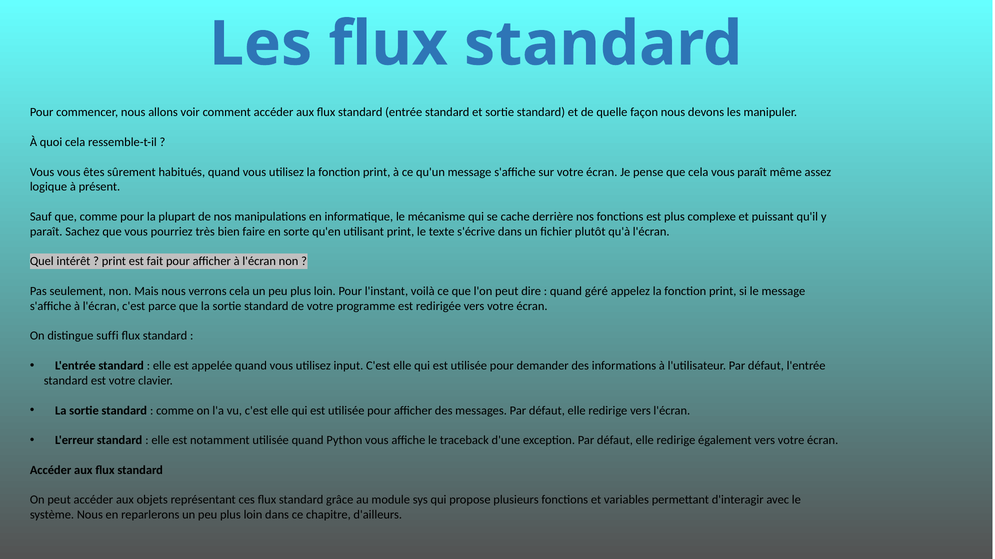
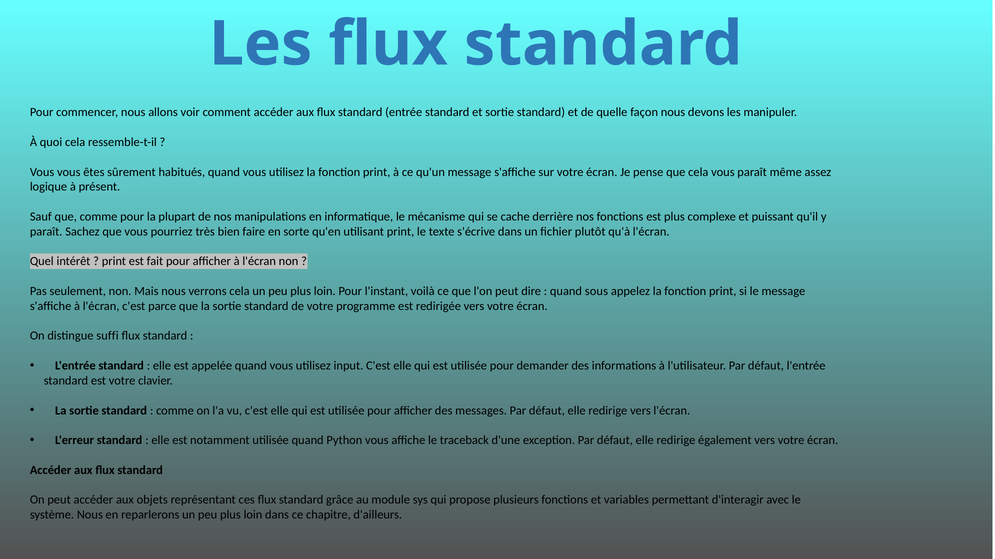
géré: géré -> sous
